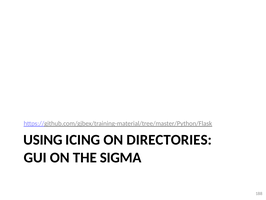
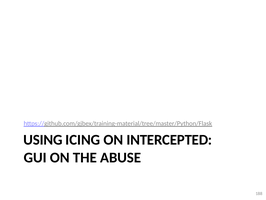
DIRECTORIES: DIRECTORIES -> INTERCEPTED
SIGMA: SIGMA -> ABUSE
